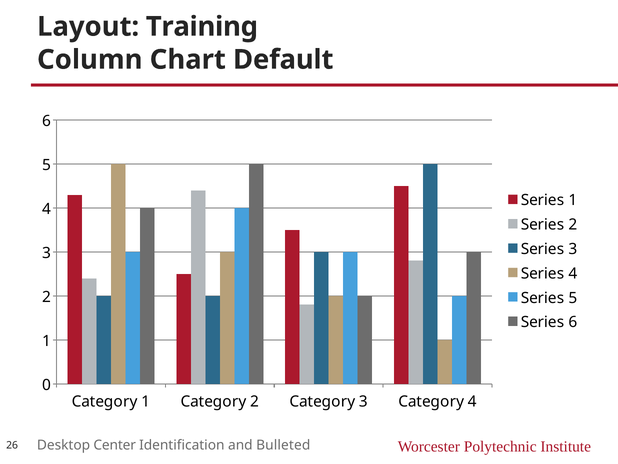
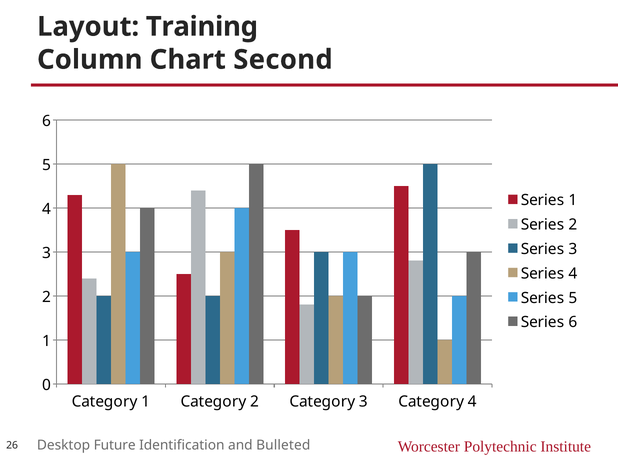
Default: Default -> Second
Center: Center -> Future
